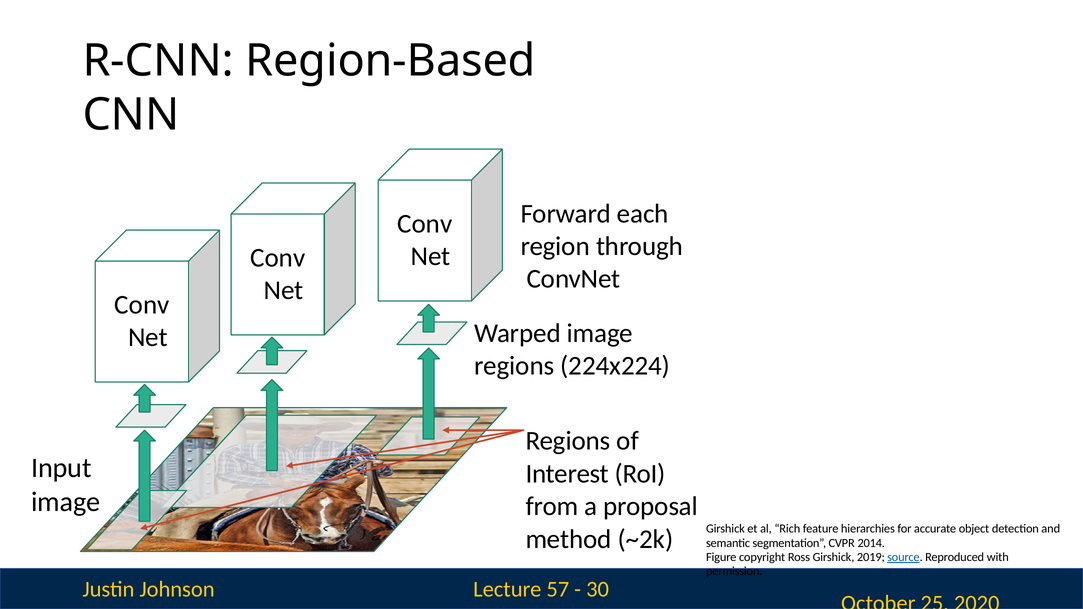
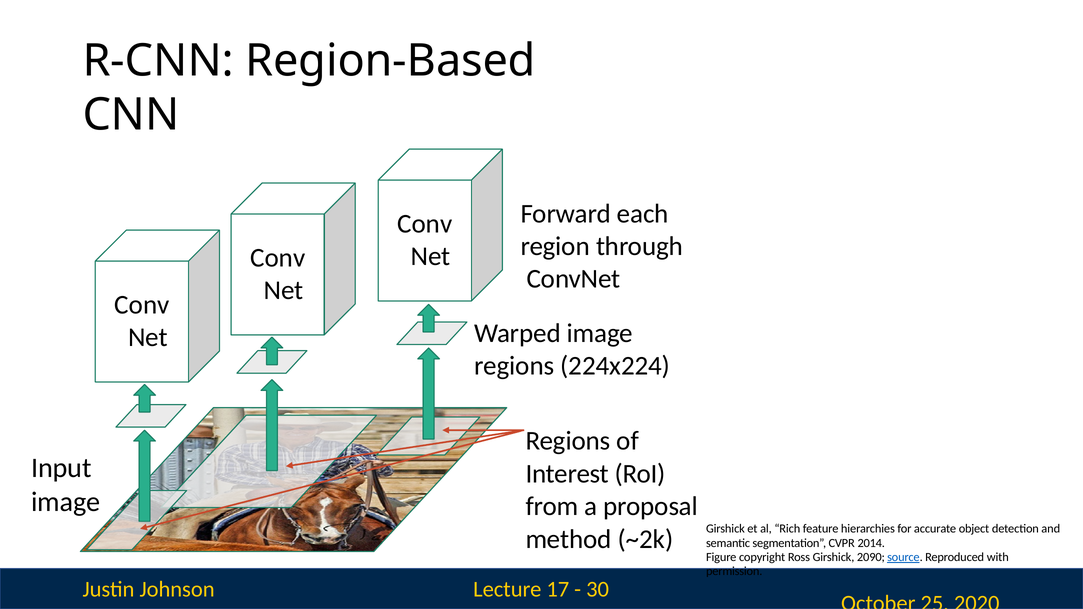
2019: 2019 -> 2090
57: 57 -> 17
